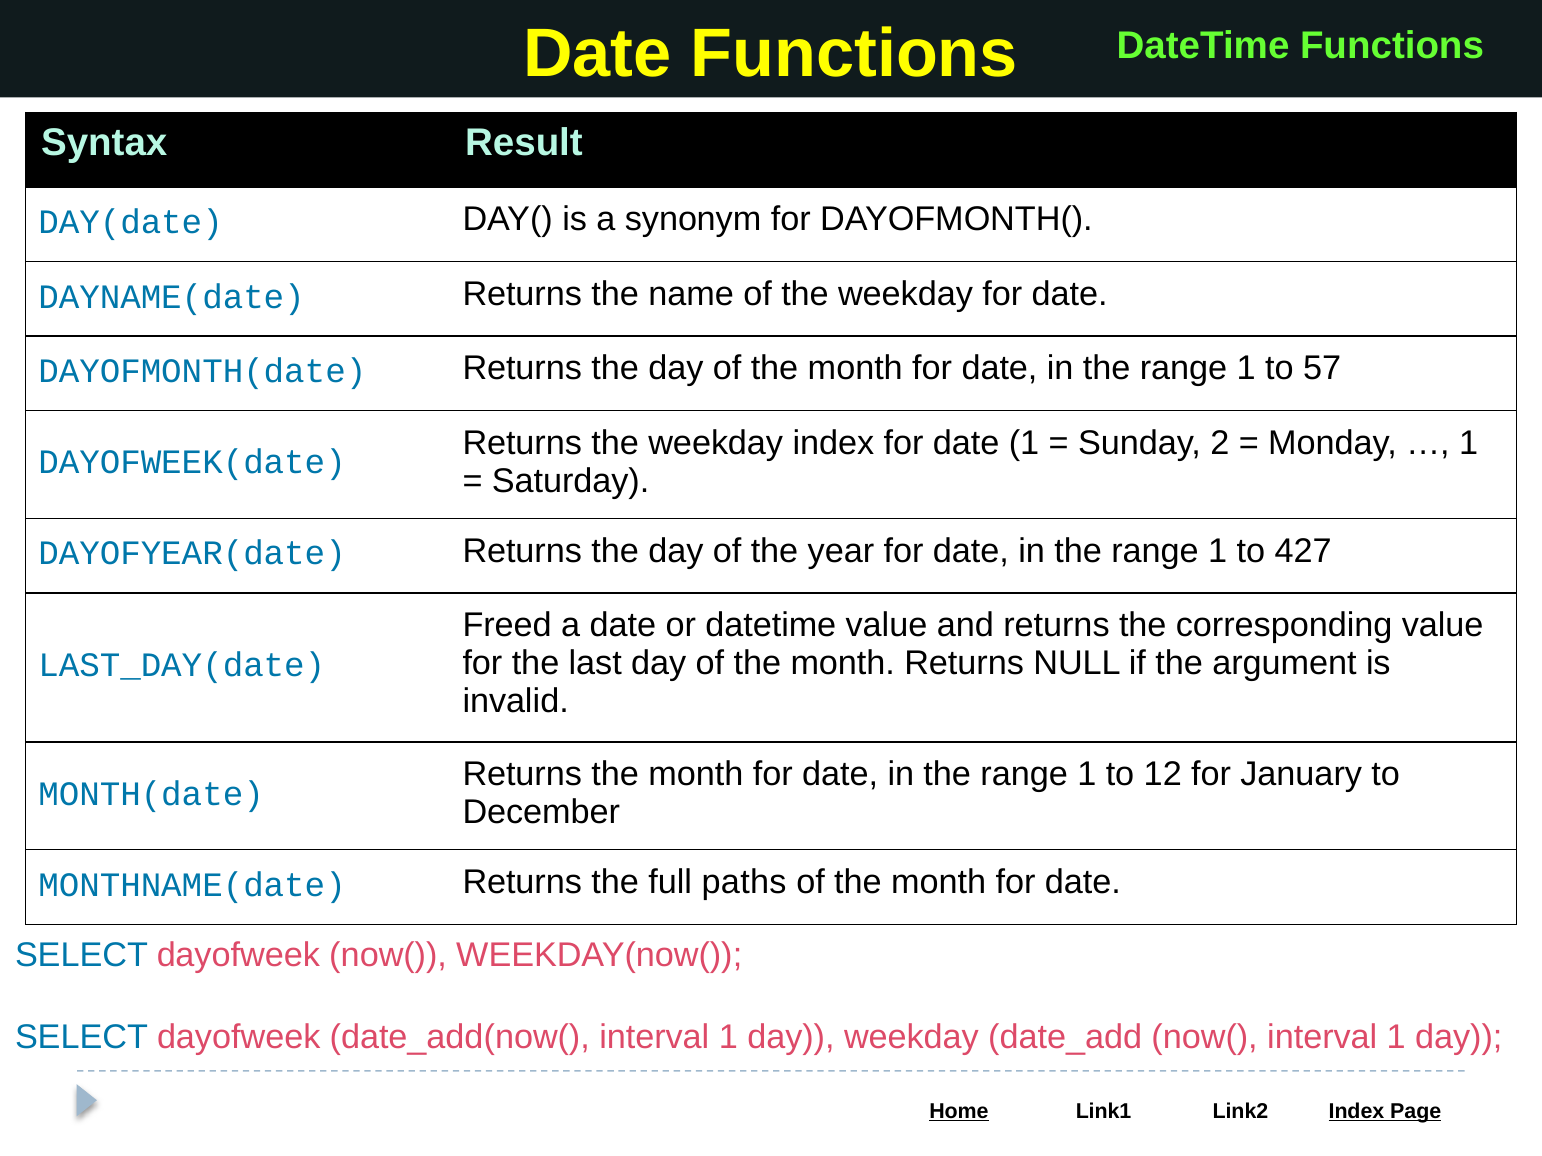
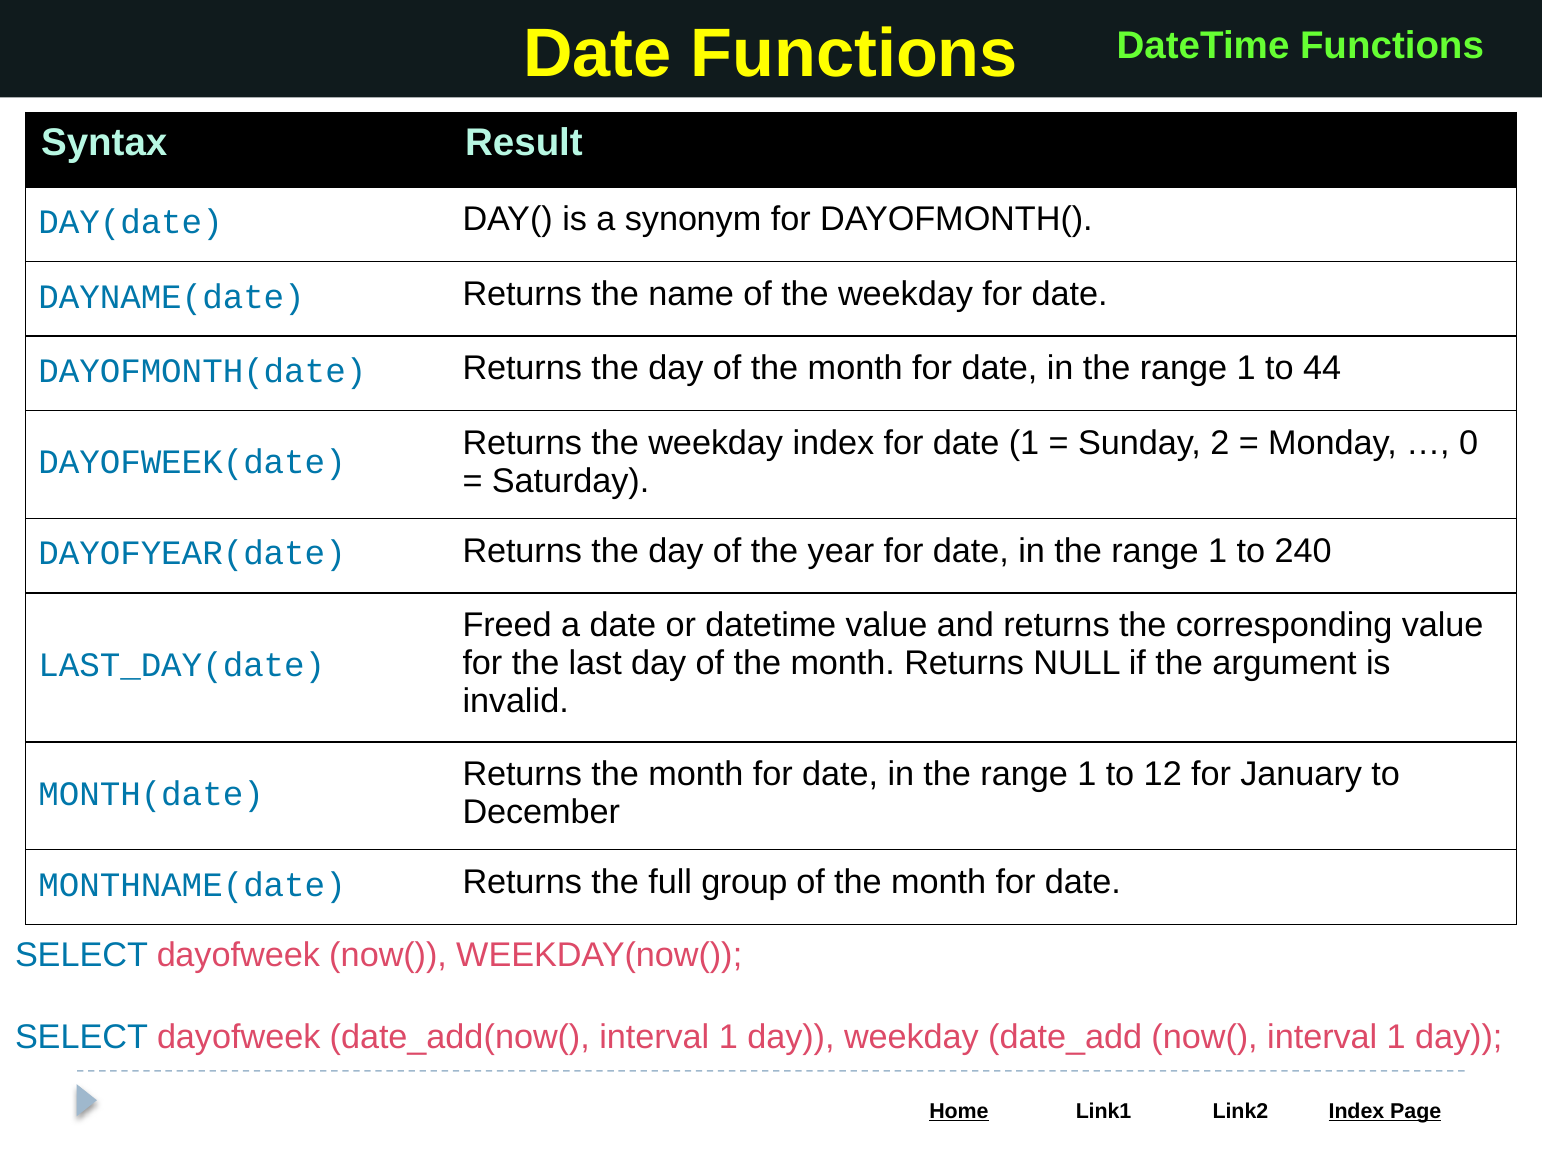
57: 57 -> 44
1 at (1469, 443): 1 -> 0
427: 427 -> 240
paths: paths -> group
